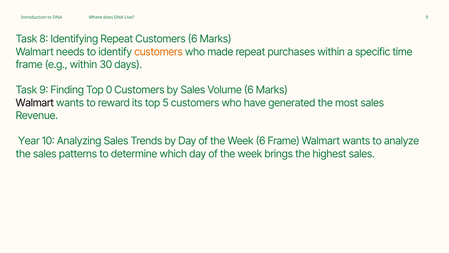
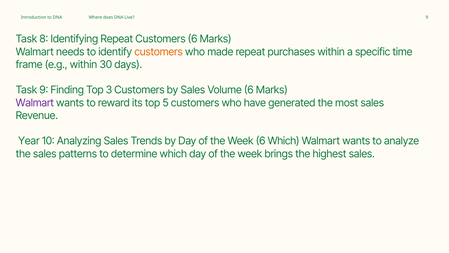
0: 0 -> 3
Walmart at (35, 103) colour: black -> purple
6 Frame: Frame -> Which
